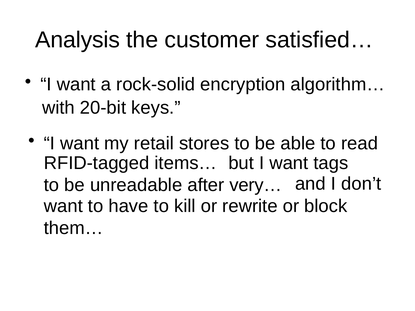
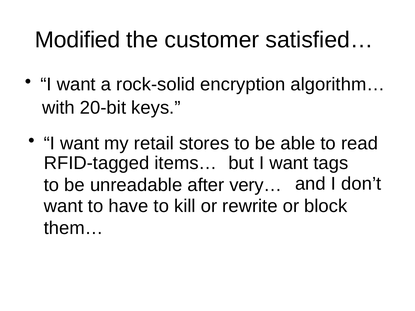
Analysis: Analysis -> Modified
